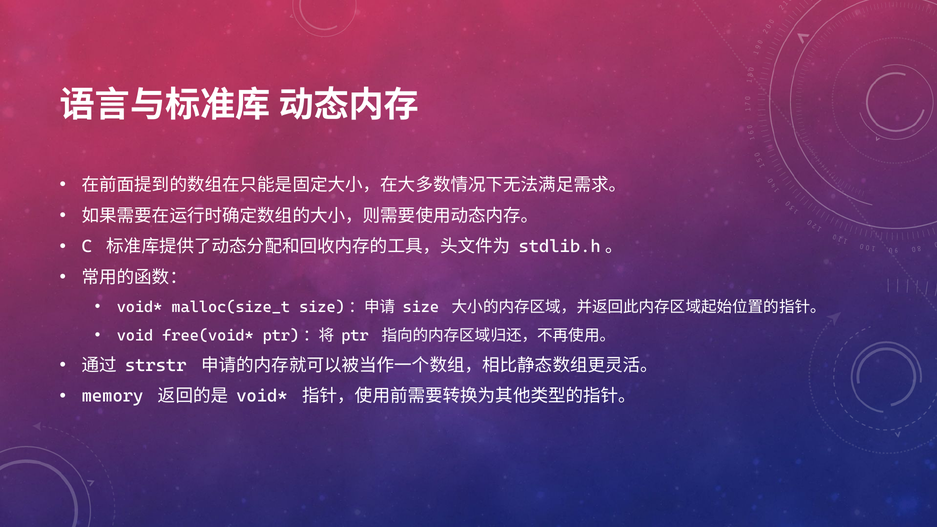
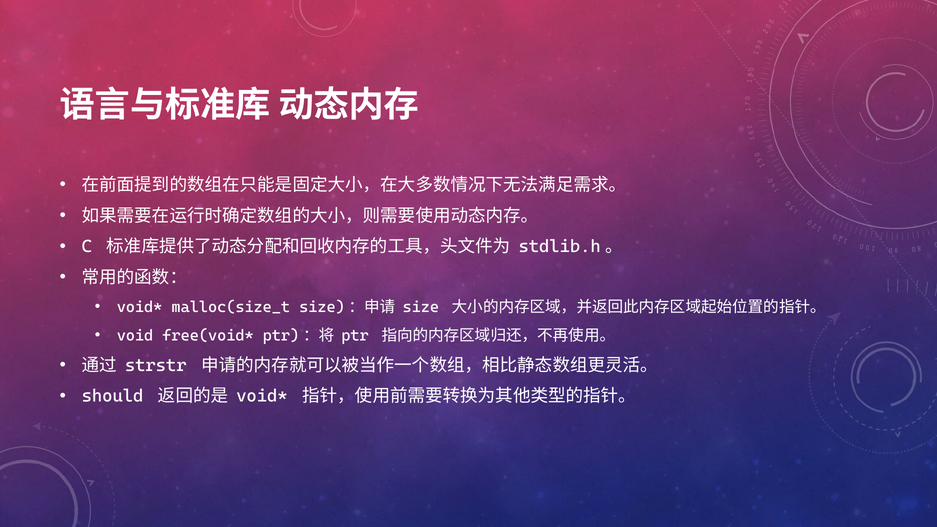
memory: memory -> should
